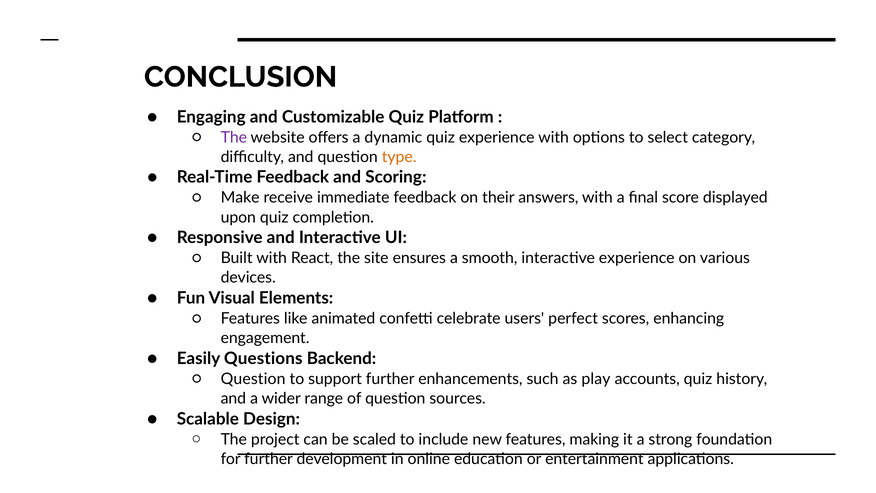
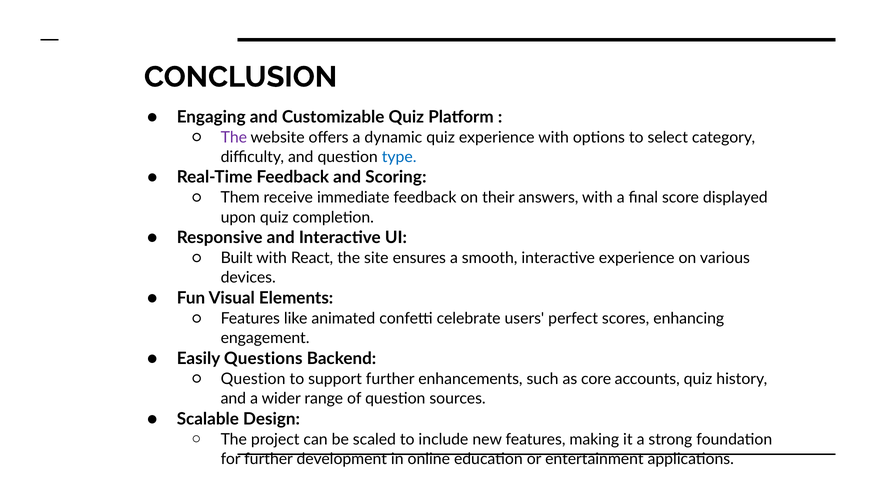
type colour: orange -> blue
Make: Make -> Them
play: play -> core
